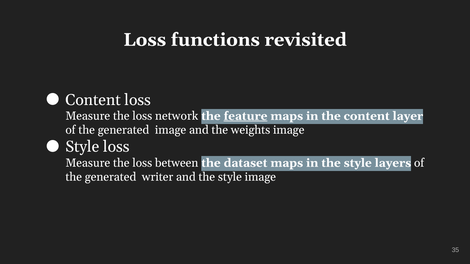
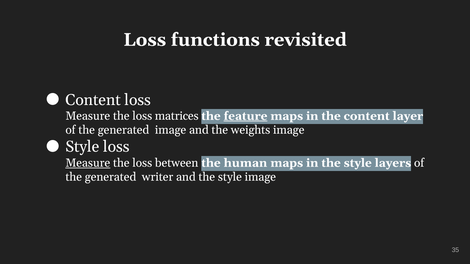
network: network -> matrices
Measure at (88, 163) underline: none -> present
dataset: dataset -> human
